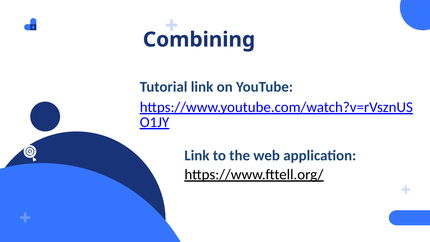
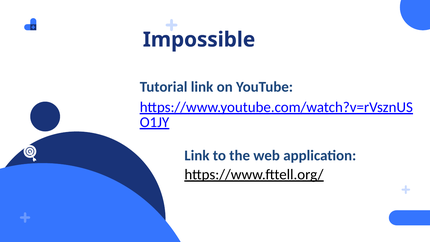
Combining: Combining -> Impossible
